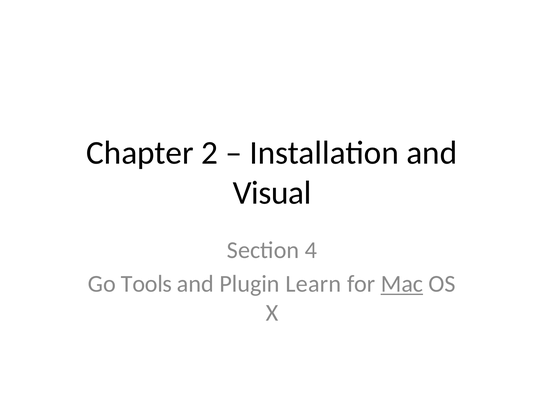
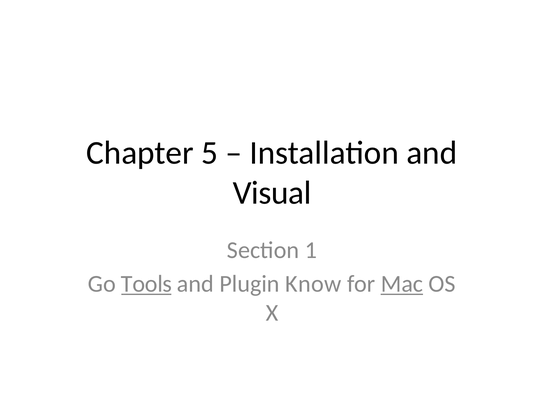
2: 2 -> 5
4: 4 -> 1
Tools underline: none -> present
Learn: Learn -> Know
